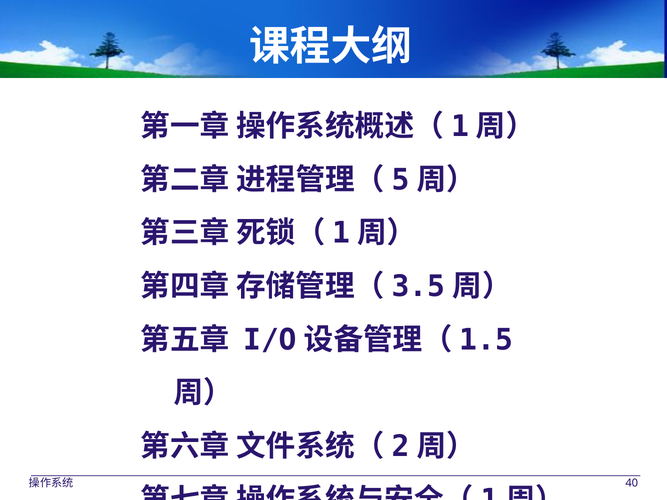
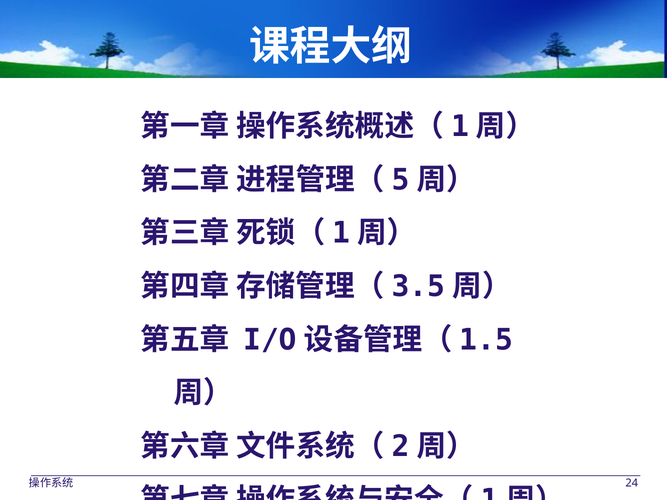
40: 40 -> 24
